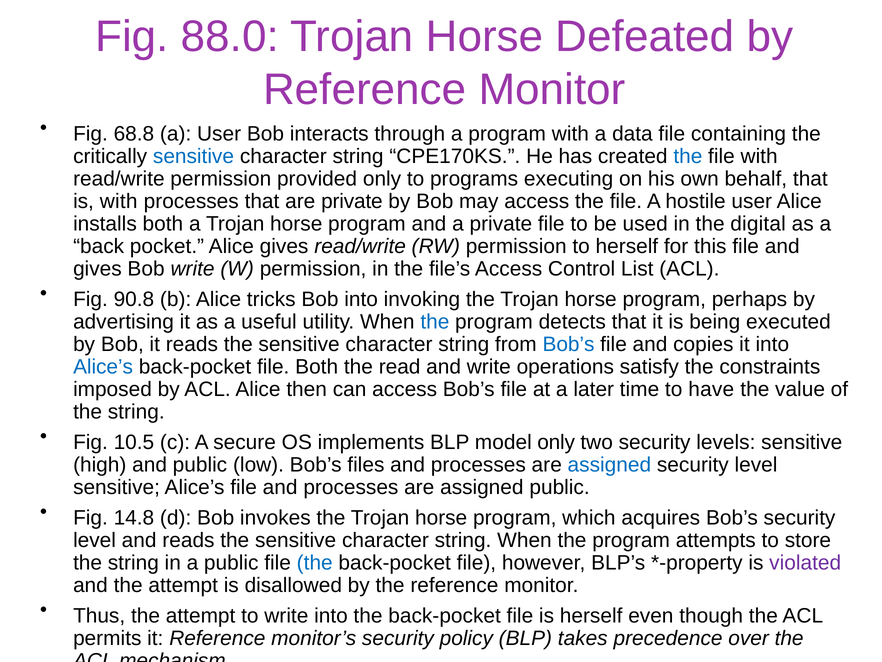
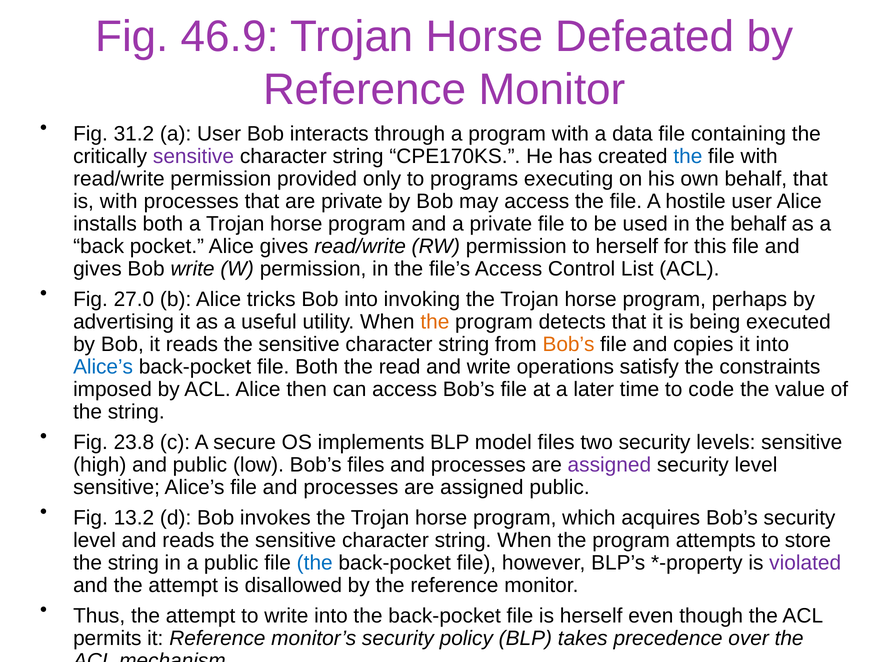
88.0: 88.0 -> 46.9
68.8: 68.8 -> 31.2
sensitive at (193, 156) colour: blue -> purple
the digital: digital -> behalf
90.8: 90.8 -> 27.0
the at (435, 322) colour: blue -> orange
Bob’s at (569, 344) colour: blue -> orange
have: have -> code
10.5: 10.5 -> 23.8
model only: only -> files
assigned at (609, 465) colour: blue -> purple
14.8: 14.8 -> 13.2
